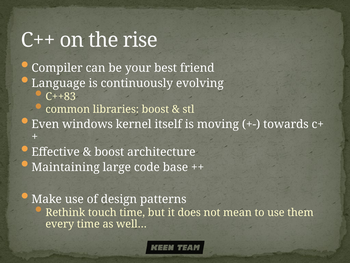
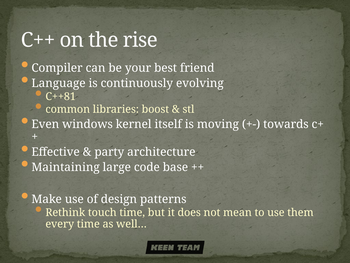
C++83: C++83 -> C++81
boost at (109, 152): boost -> party
